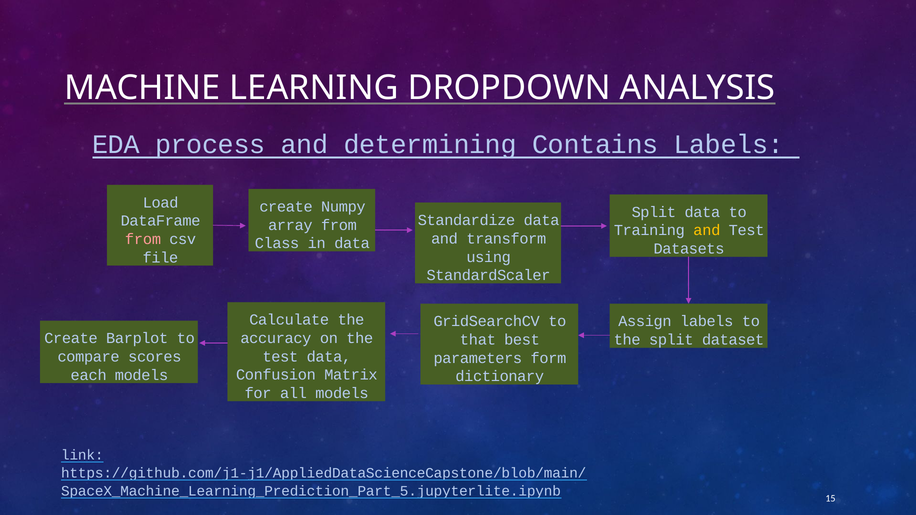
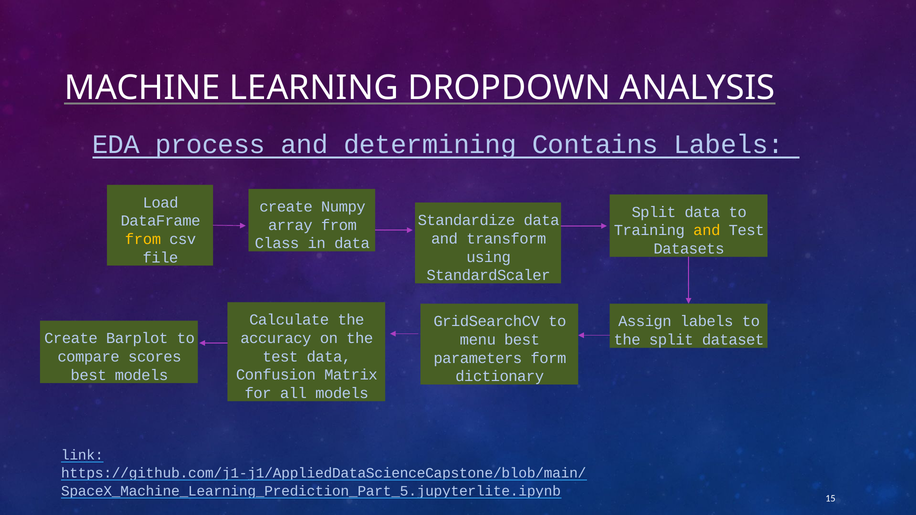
from at (143, 239) colour: pink -> yellow
that: that -> menu
each at (89, 375): each -> best
